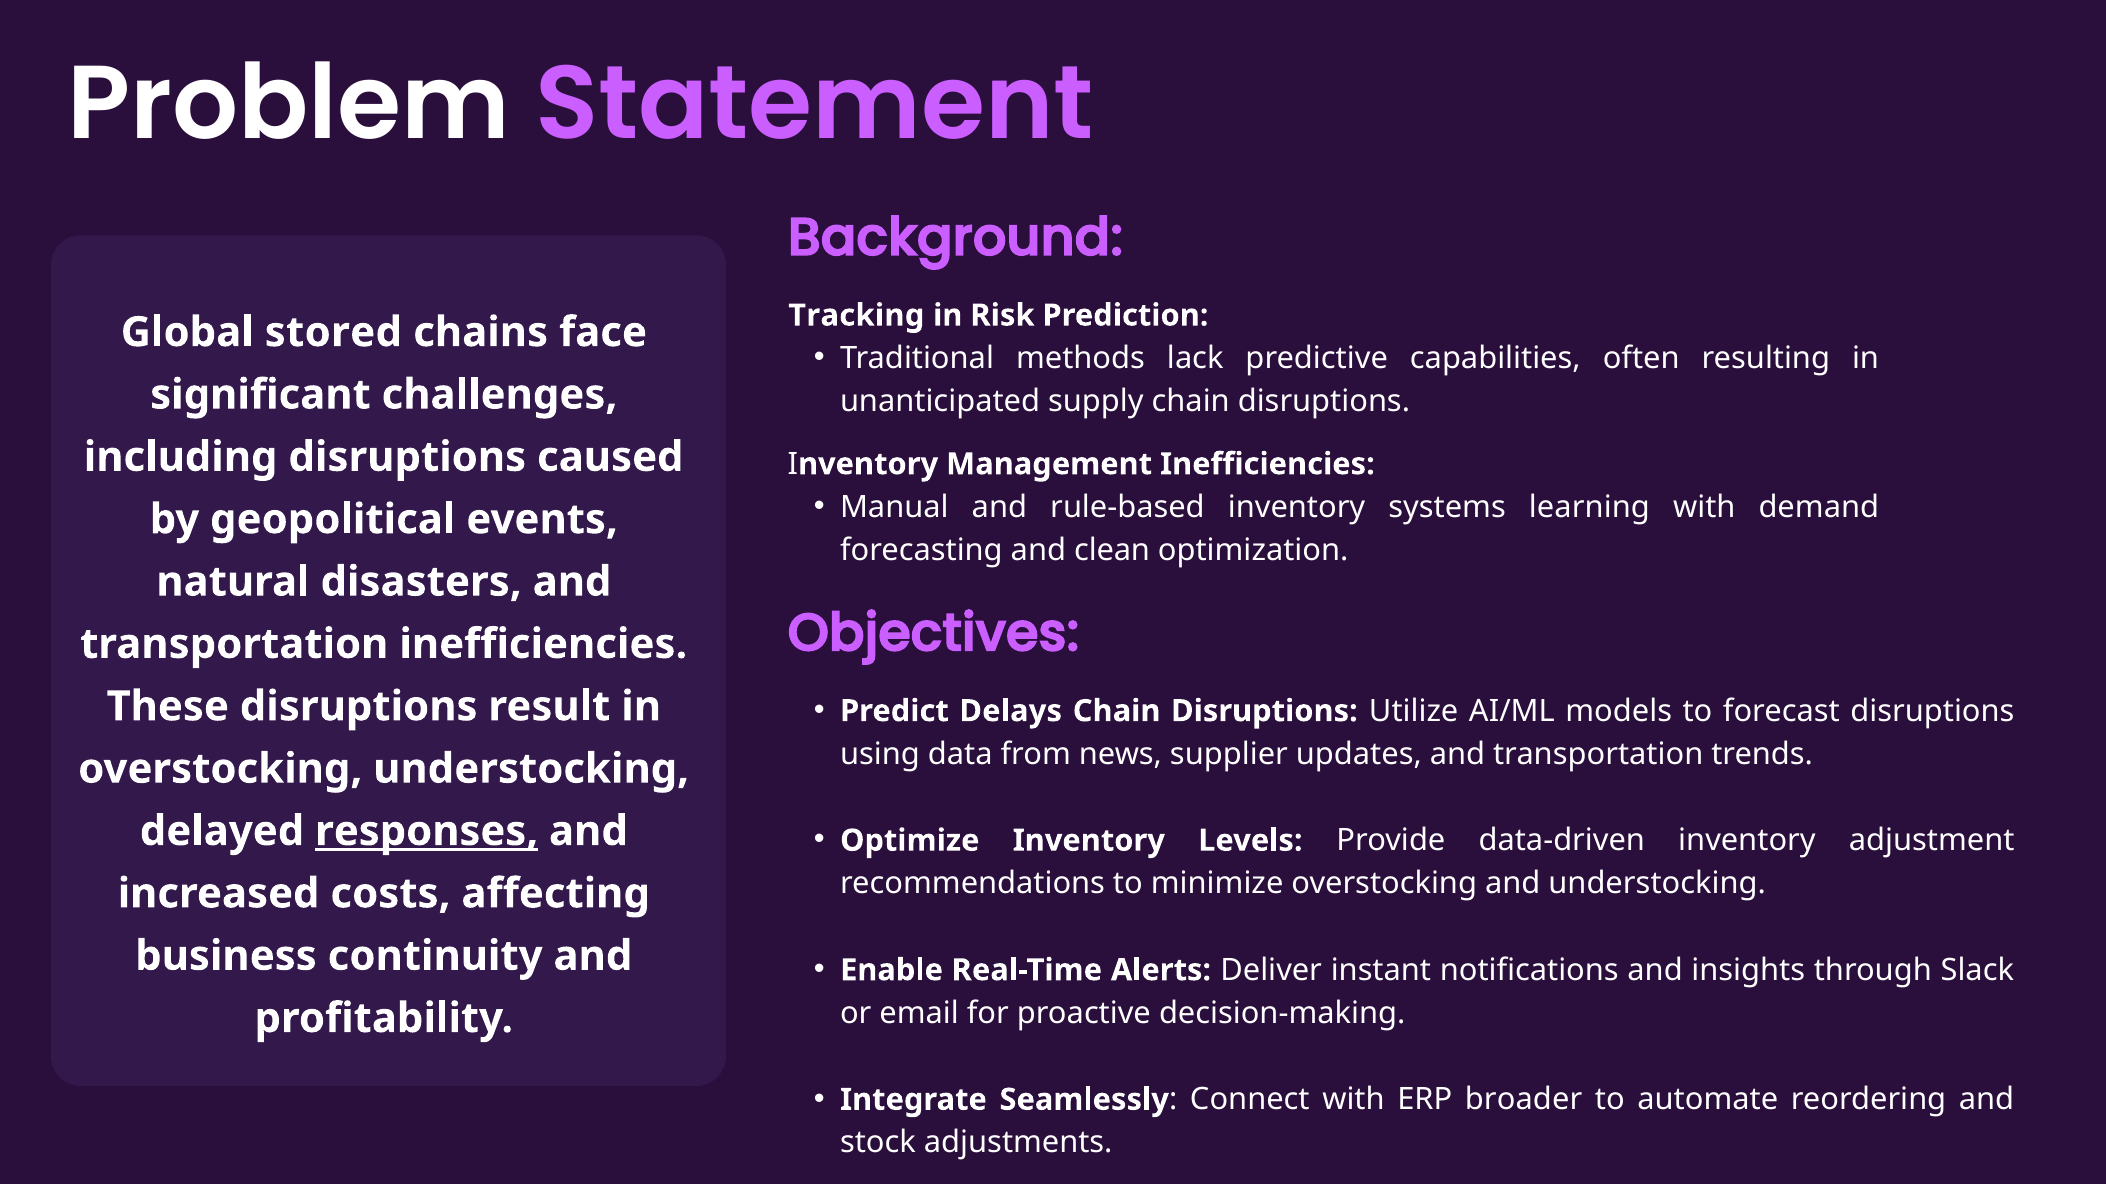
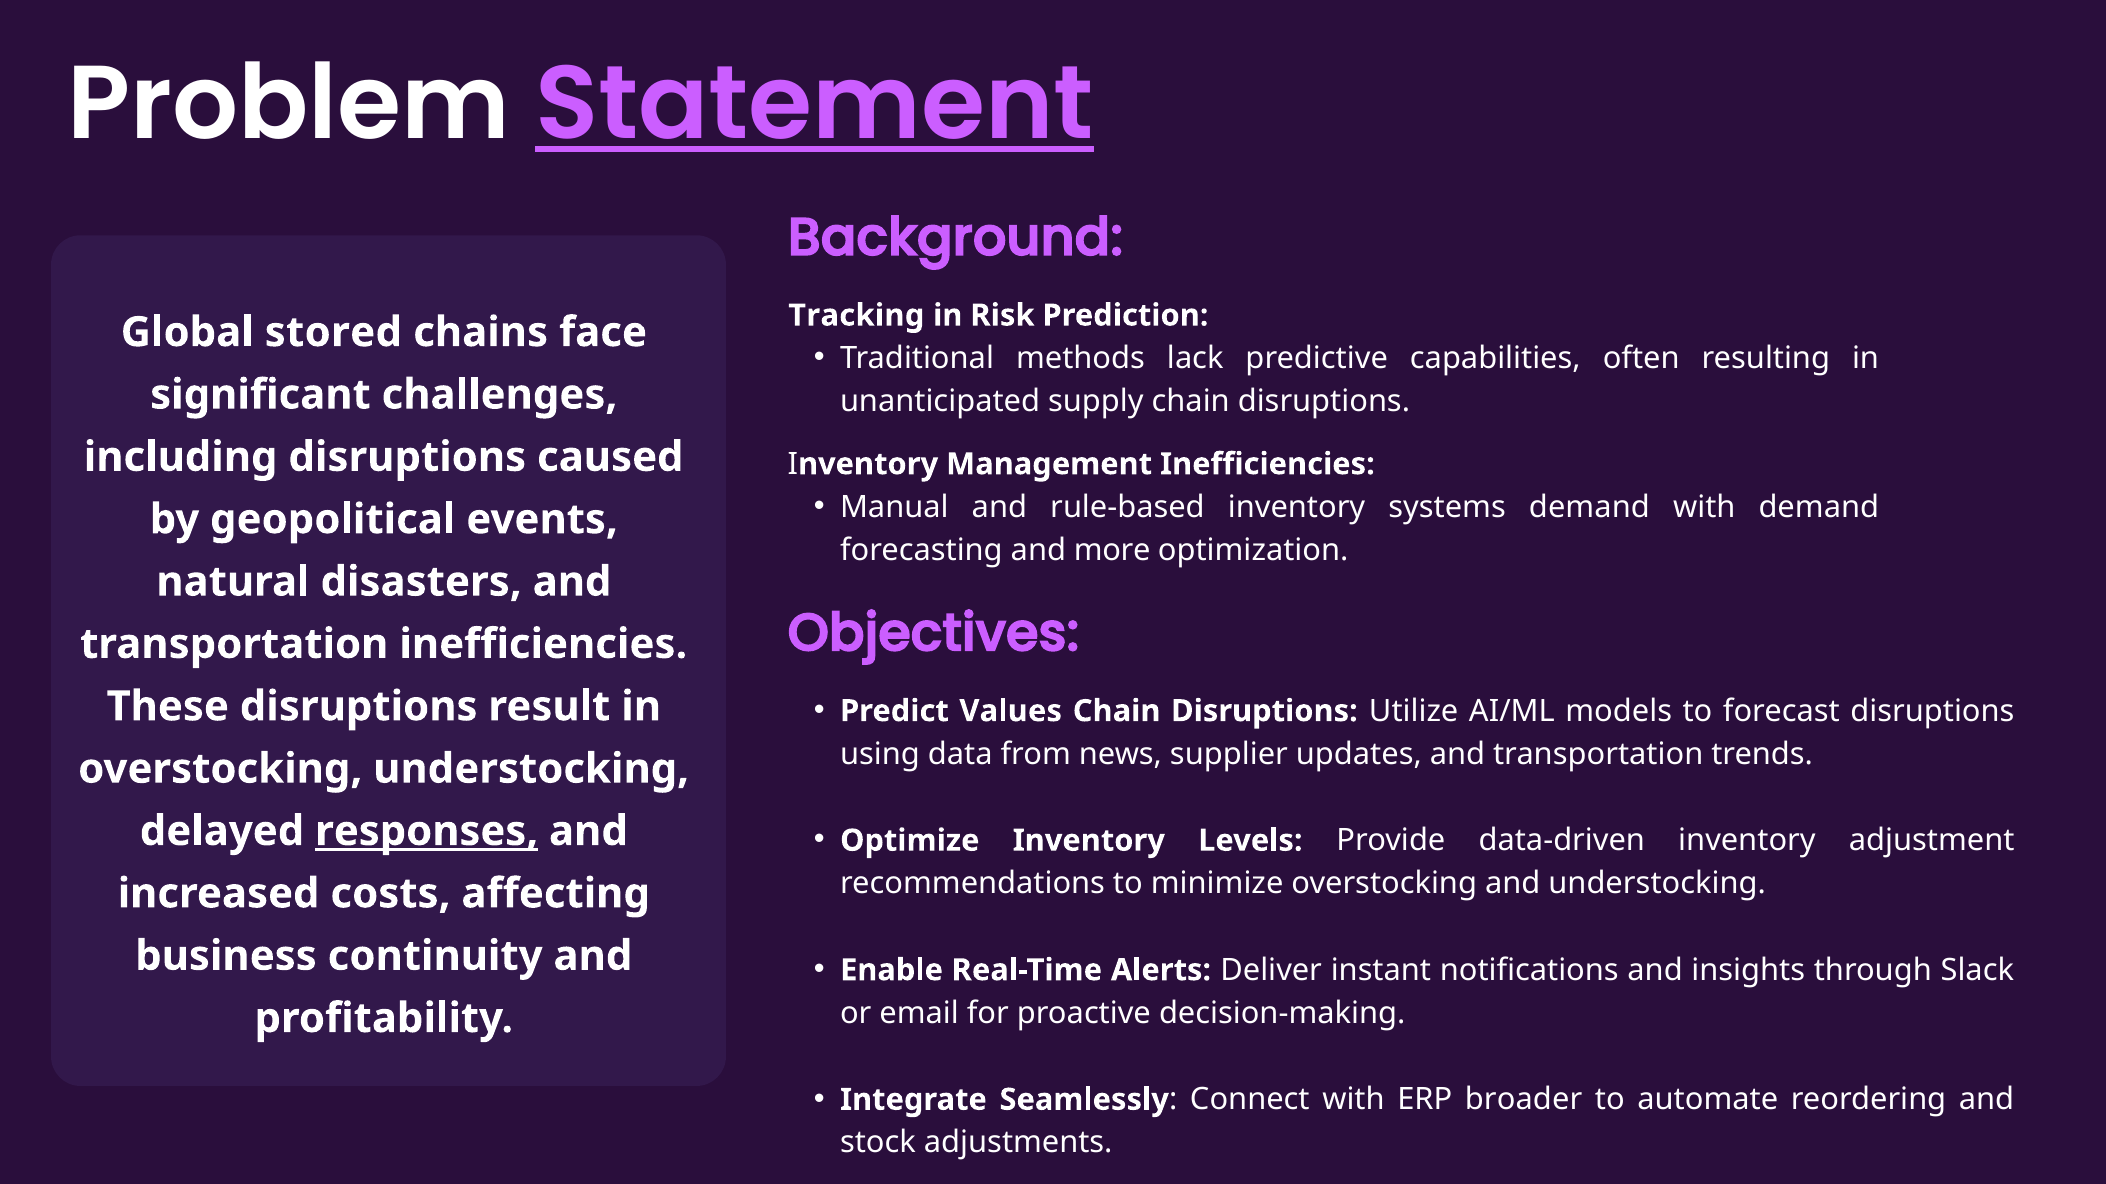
Statement underline: none -> present
systems learning: learning -> demand
clean: clean -> more
Delays: Delays -> Values
